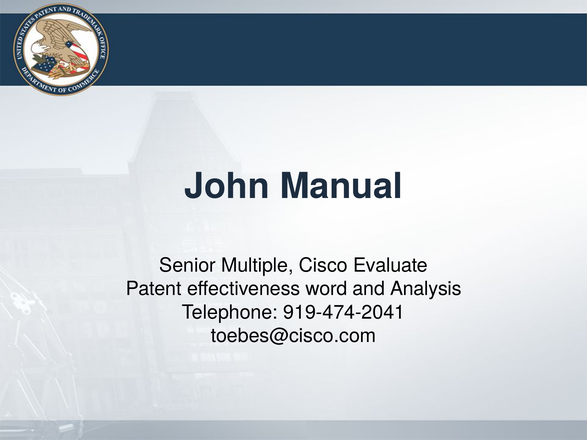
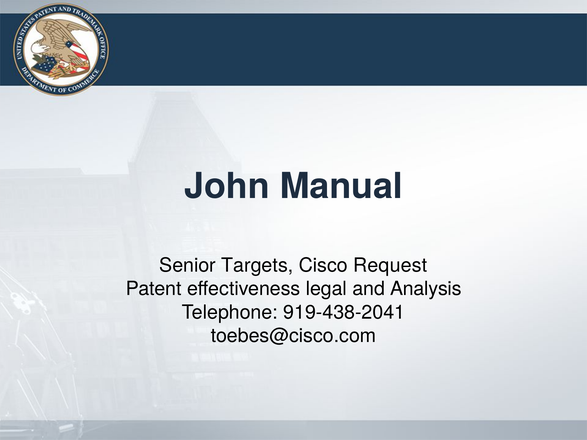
Multiple: Multiple -> Targets
Evaluate: Evaluate -> Request
word: word -> legal
919-474-2041: 919-474-2041 -> 919-438-2041
